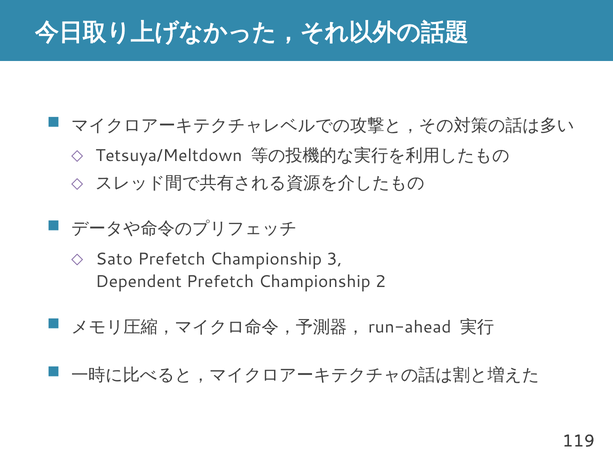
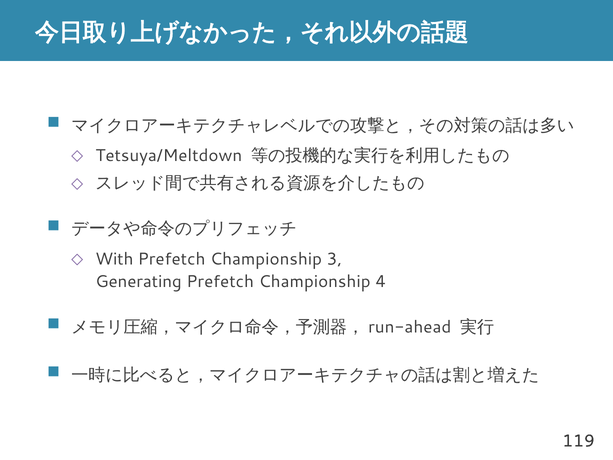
Sato: Sato -> With
Dependent: Dependent -> Generating
2: 2 -> 4
